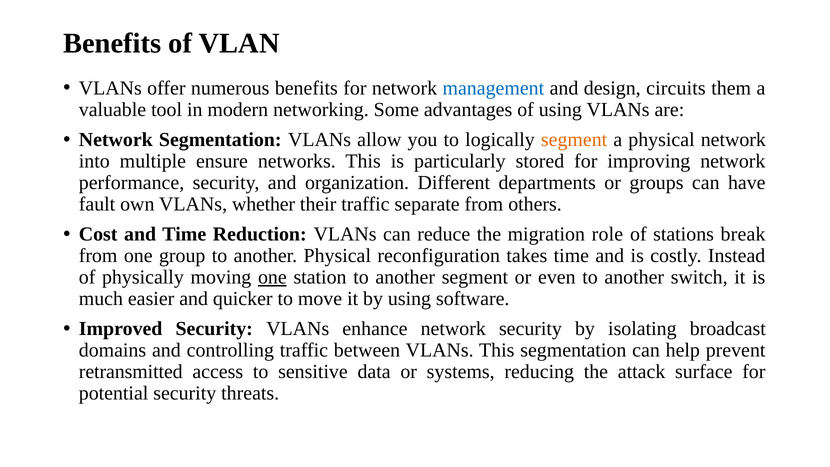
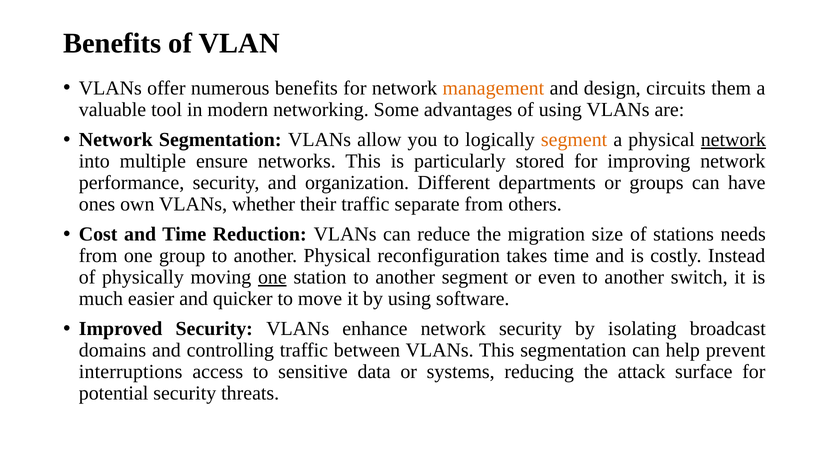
management colour: blue -> orange
network at (733, 140) underline: none -> present
fault: fault -> ones
role: role -> size
break: break -> needs
retransmitted: retransmitted -> interruptions
